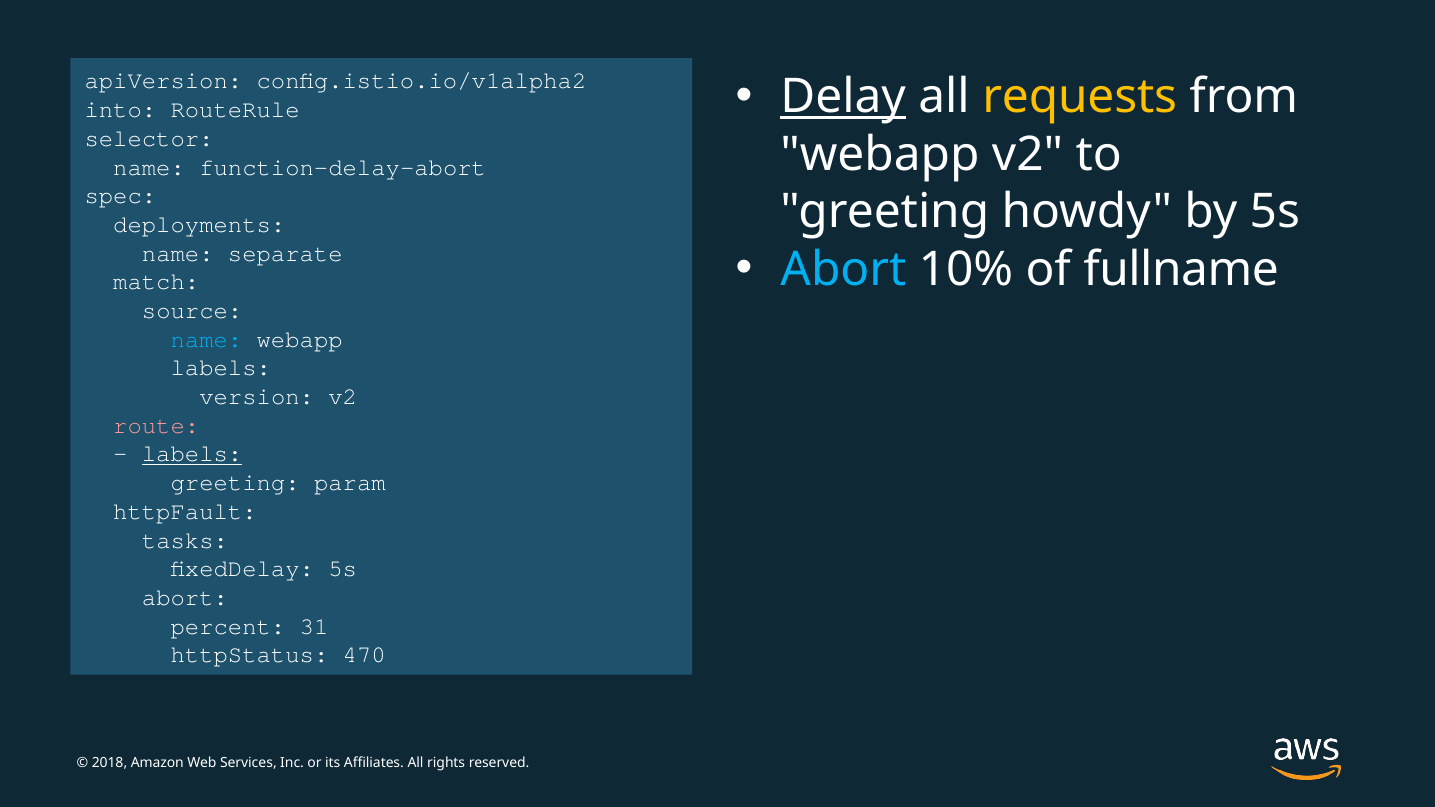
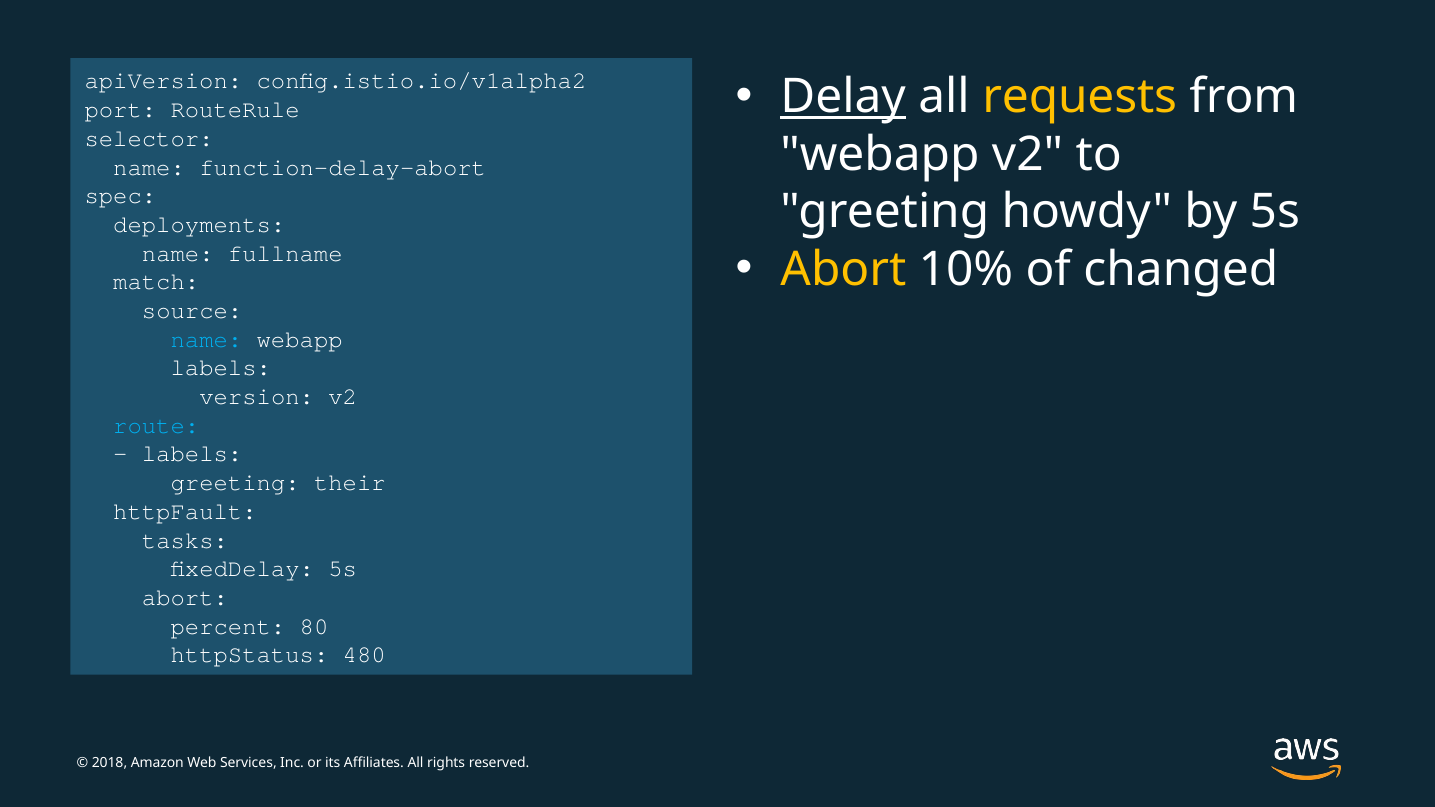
into: into -> port
separate: separate -> fullname
Abort at (843, 269) colour: light blue -> yellow
fullname: fullname -> changed
route colour: pink -> light blue
labels at (192, 454) underline: present -> none
param: param -> their
31: 31 -> 80
470: 470 -> 480
